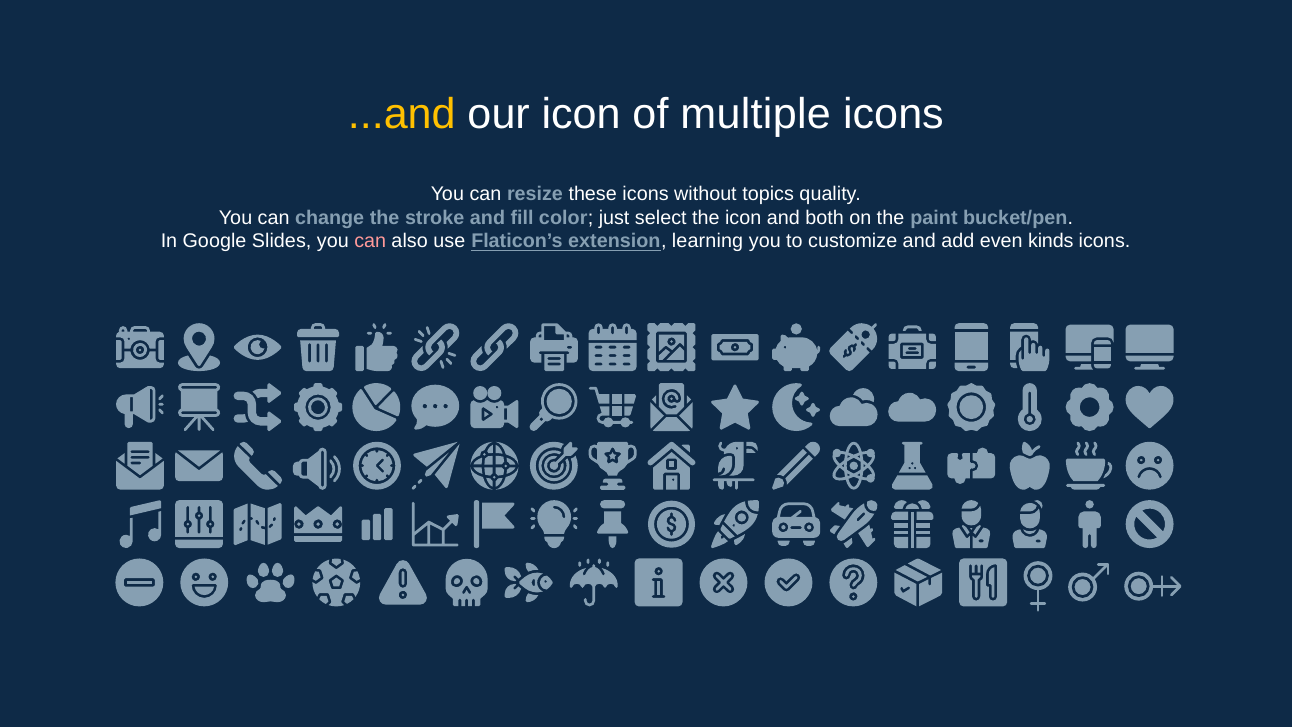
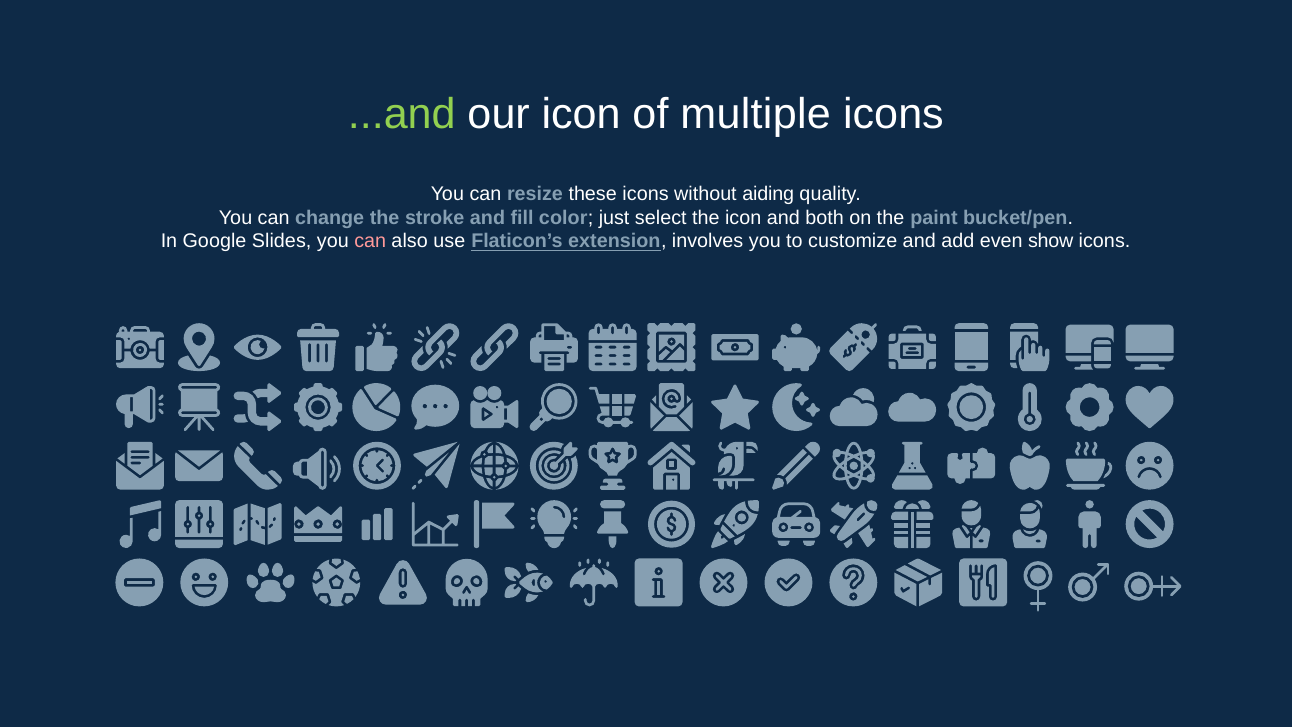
...and colour: yellow -> light green
topics: topics -> aiding
learning: learning -> involves
kinds: kinds -> show
